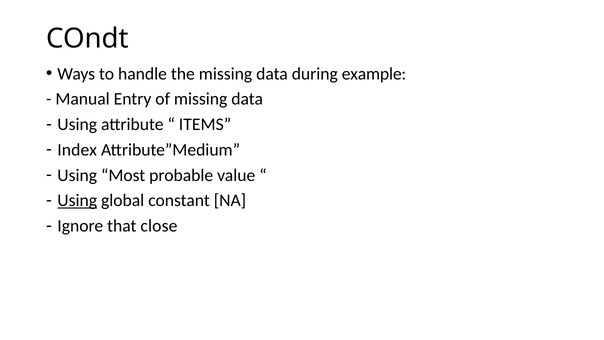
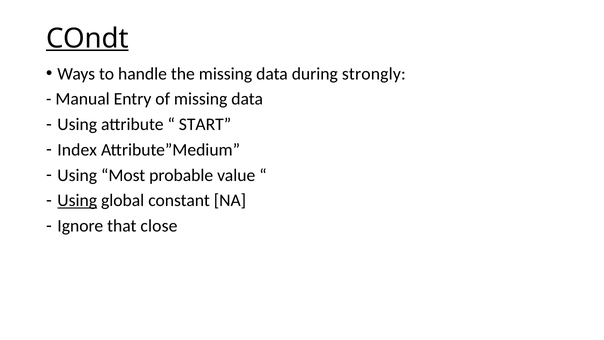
COndt underline: none -> present
example: example -> strongly
ITEMS: ITEMS -> START
